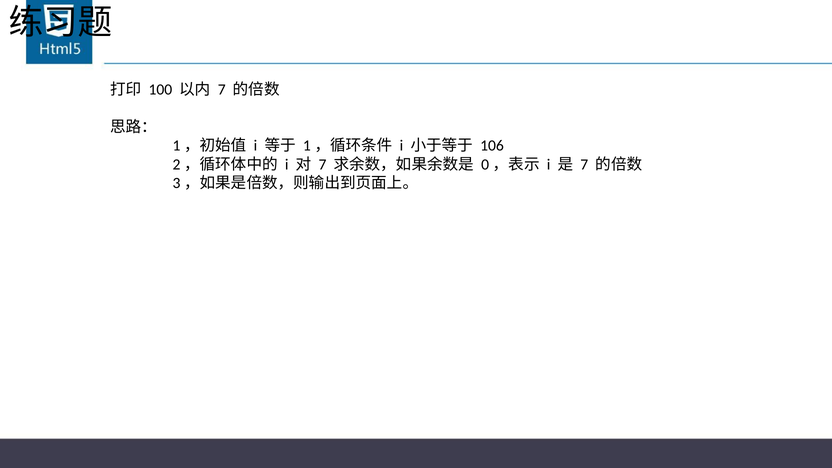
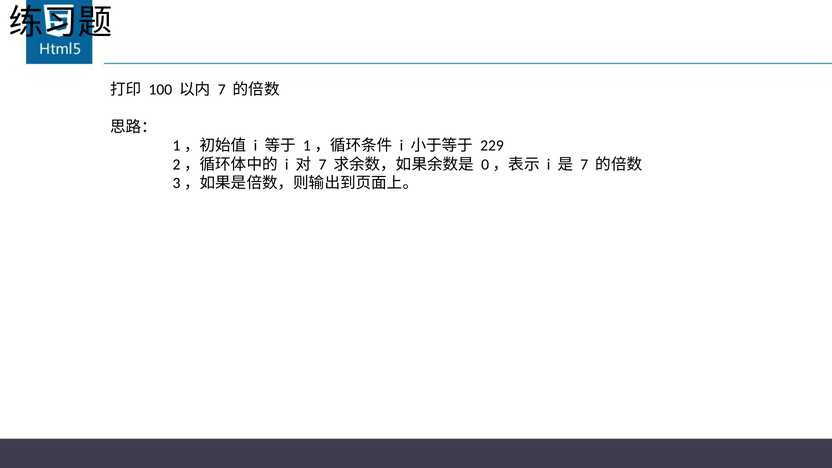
106: 106 -> 229
